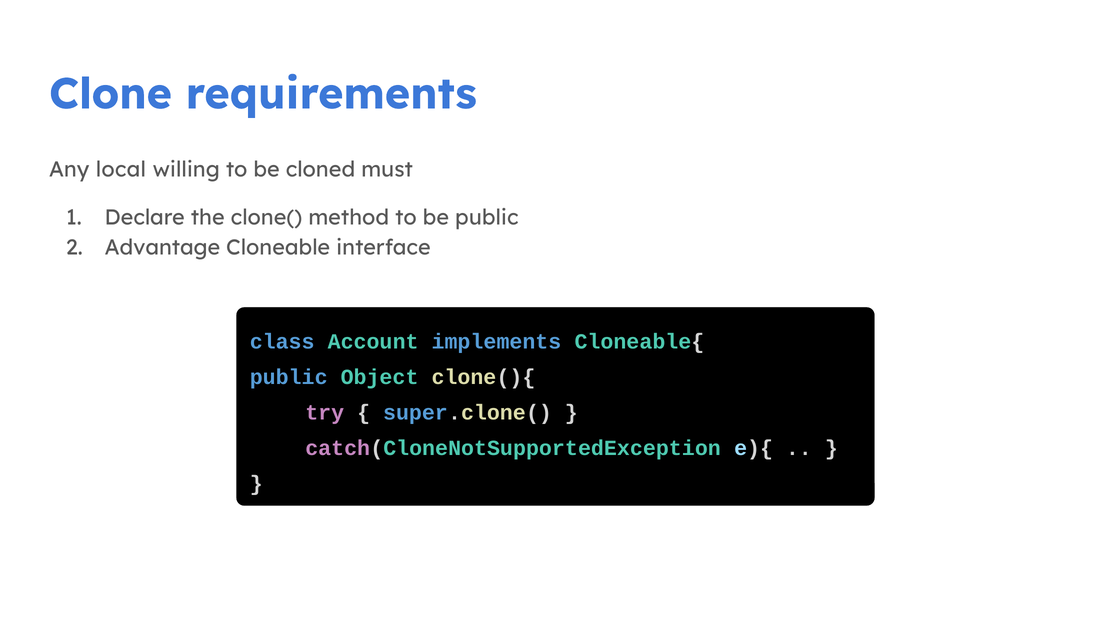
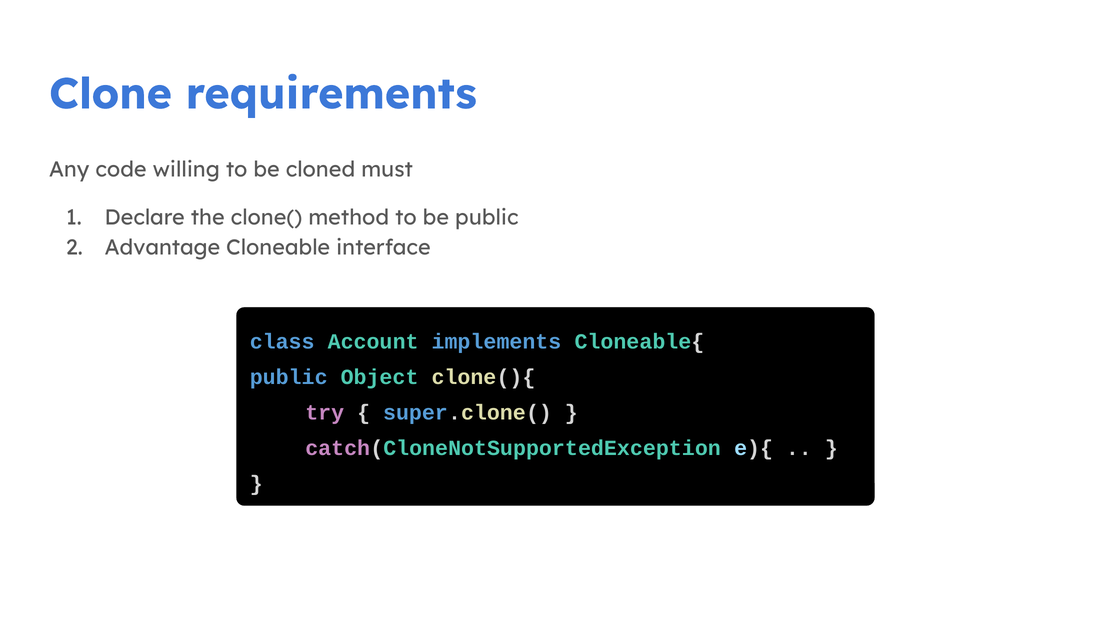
local: local -> code
